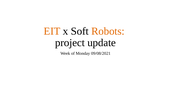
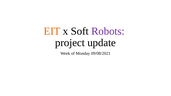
Robots colour: orange -> purple
